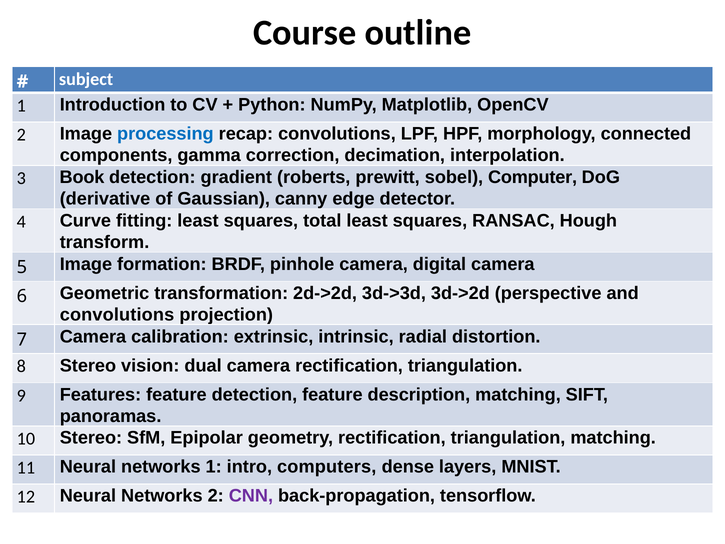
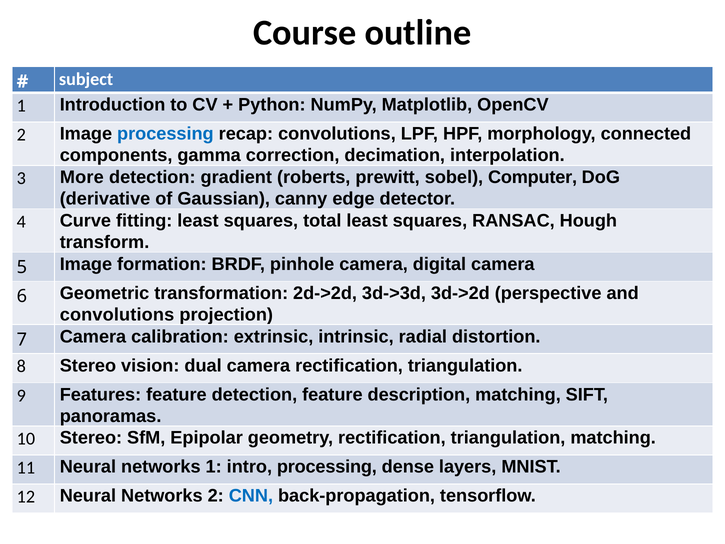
Book: Book -> More
intro computers: computers -> processing
CNN colour: purple -> blue
